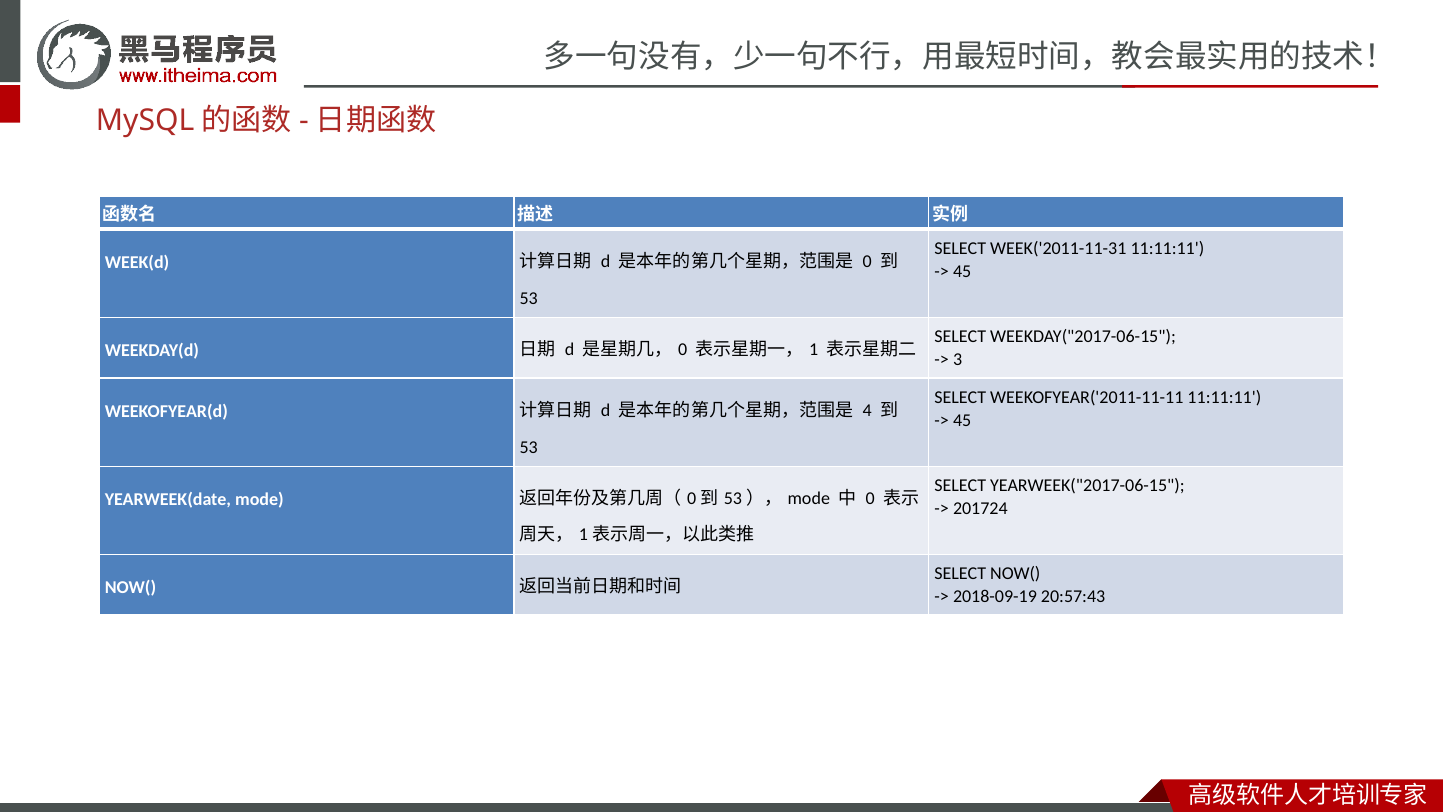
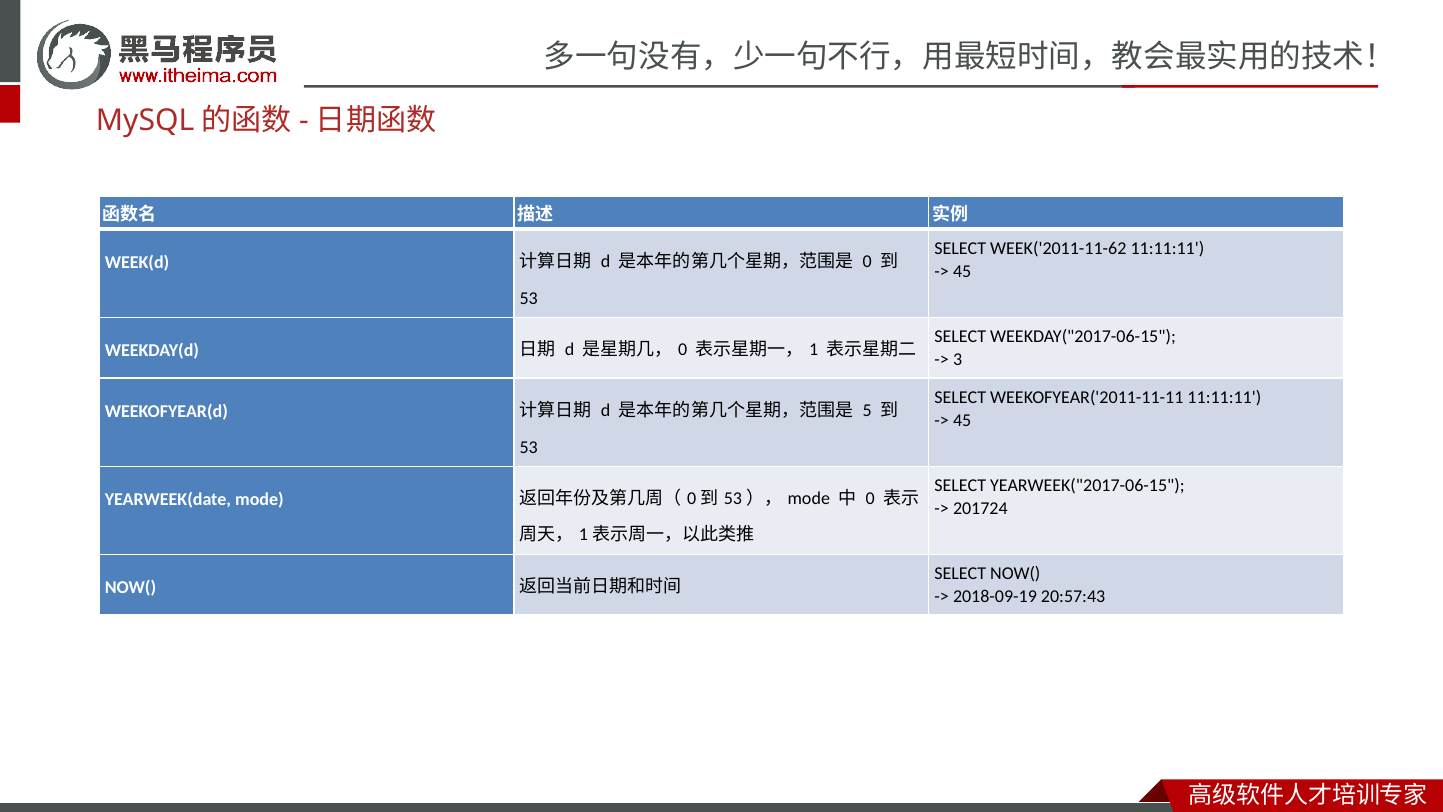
WEEK('2011-11-31: WEEK('2011-11-31 -> WEEK('2011-11-62
4: 4 -> 5
